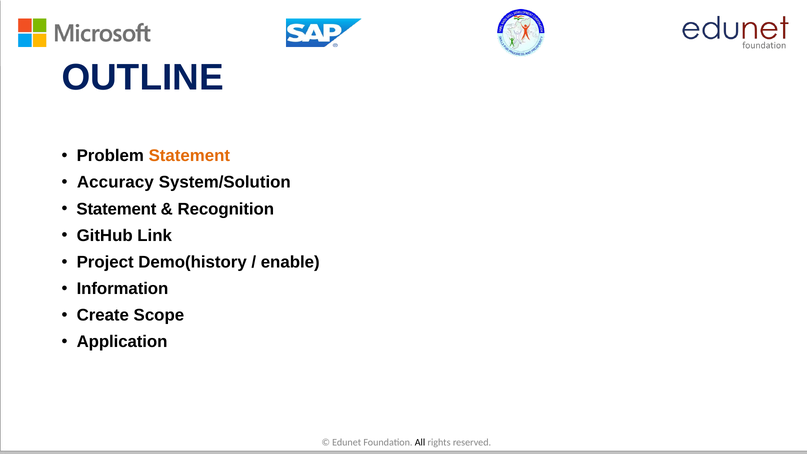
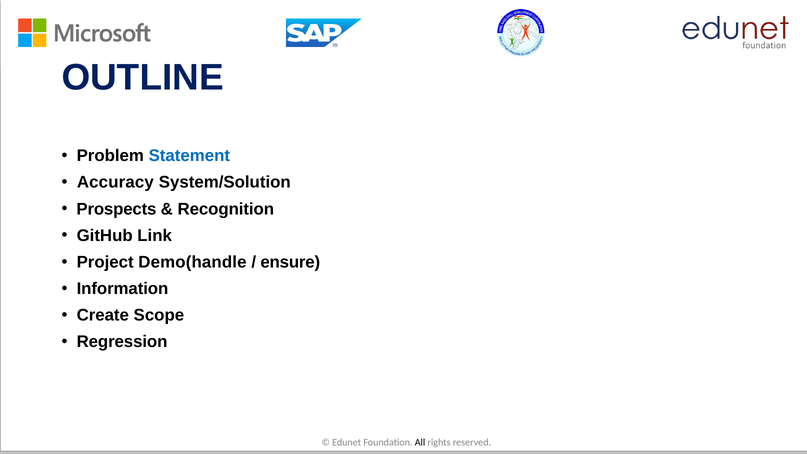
Statement at (189, 156) colour: orange -> blue
Statement at (116, 209): Statement -> Prospects
Demo(history: Demo(history -> Demo(handle
enable: enable -> ensure
Application: Application -> Regression
